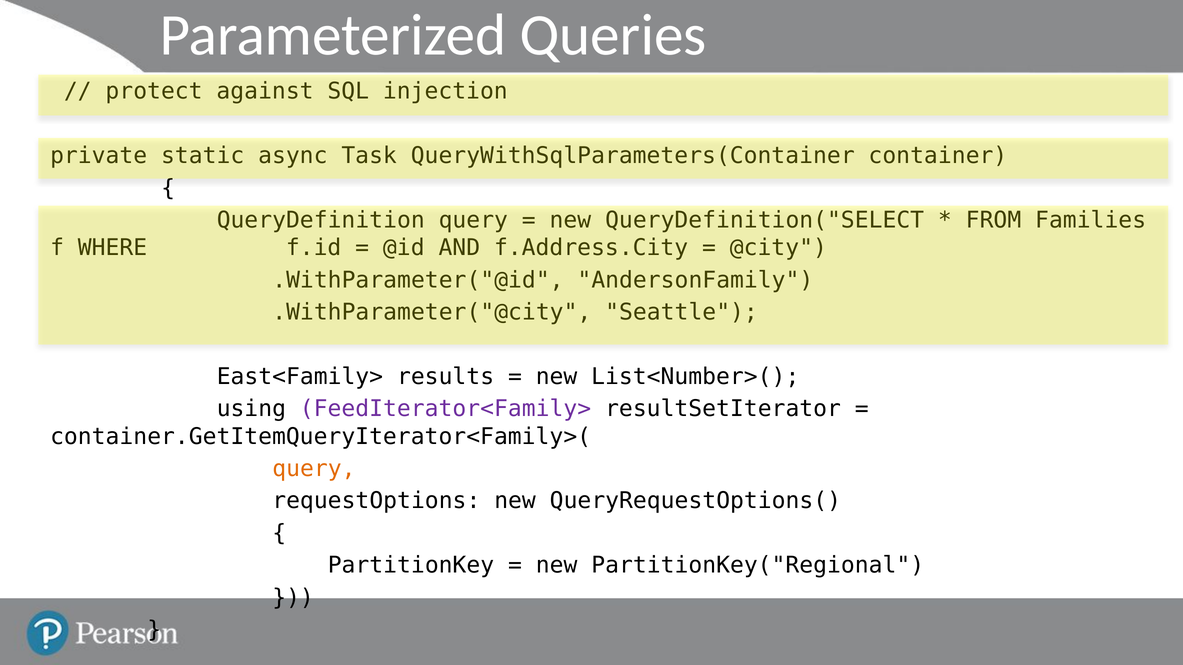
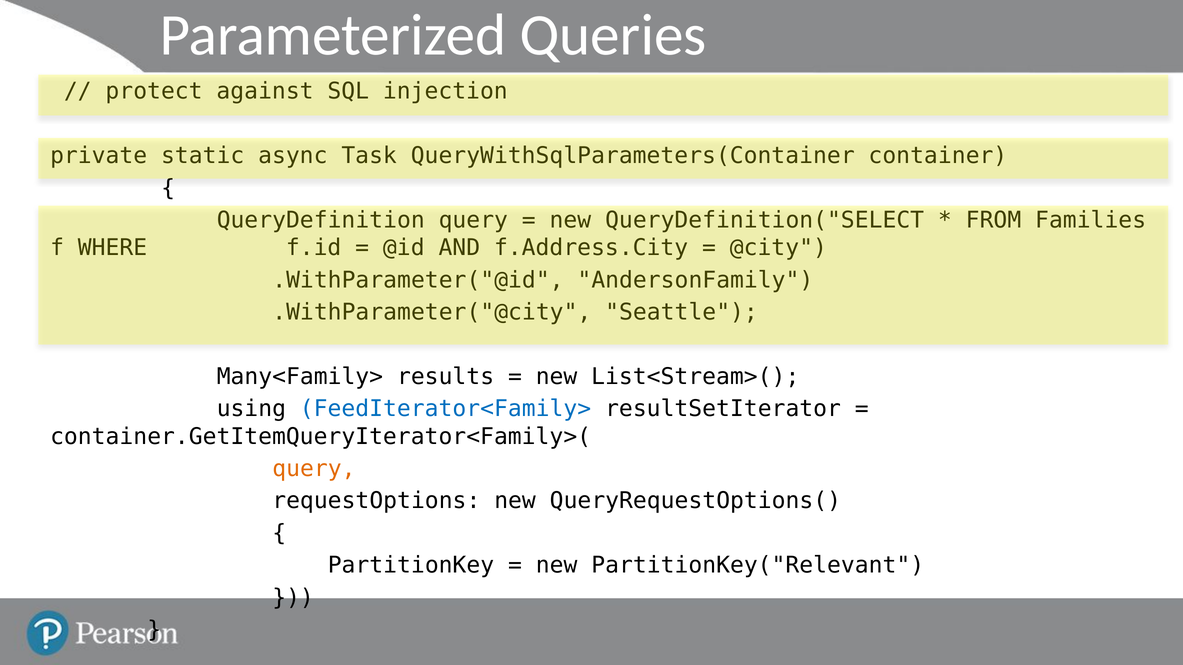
East<Family>: East<Family> -> Many<Family>
List<Number>(: List<Number>( -> List<Stream>(
FeedIterator<Family> colour: purple -> blue
PartitionKey("Regional: PartitionKey("Regional -> PartitionKey("Relevant
